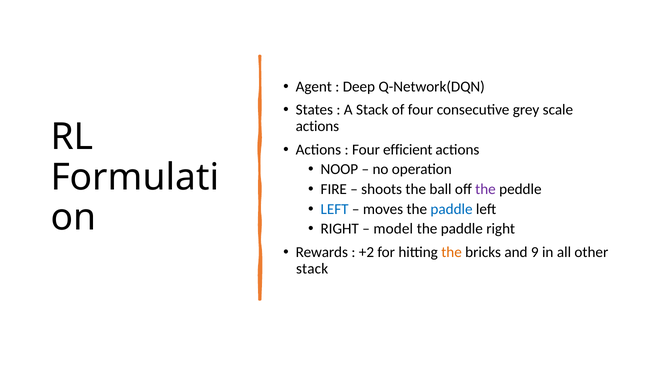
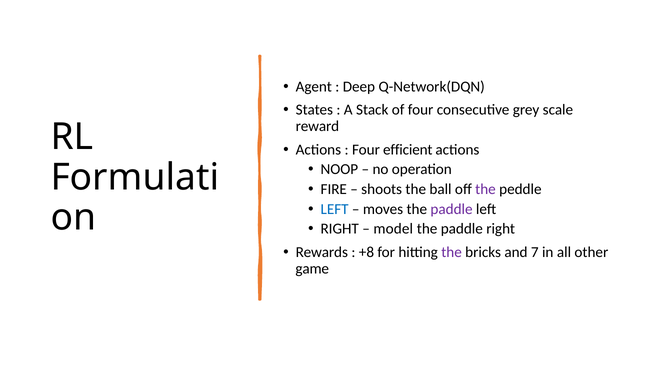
actions at (317, 126): actions -> reward
paddle at (452, 209) colour: blue -> purple
+2: +2 -> +8
the at (452, 252) colour: orange -> purple
9: 9 -> 7
stack at (312, 268): stack -> game
